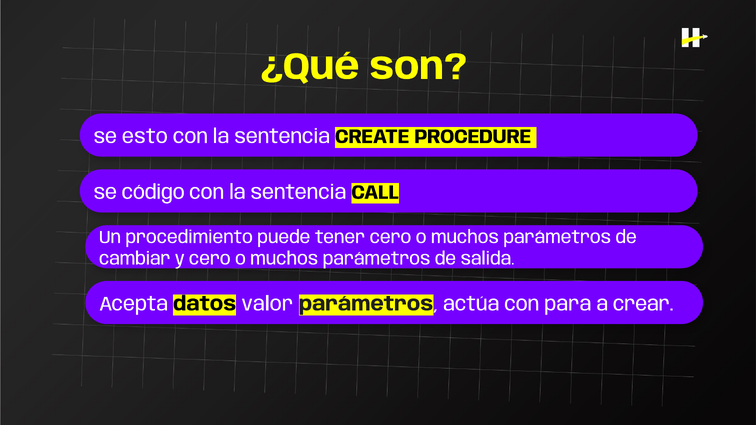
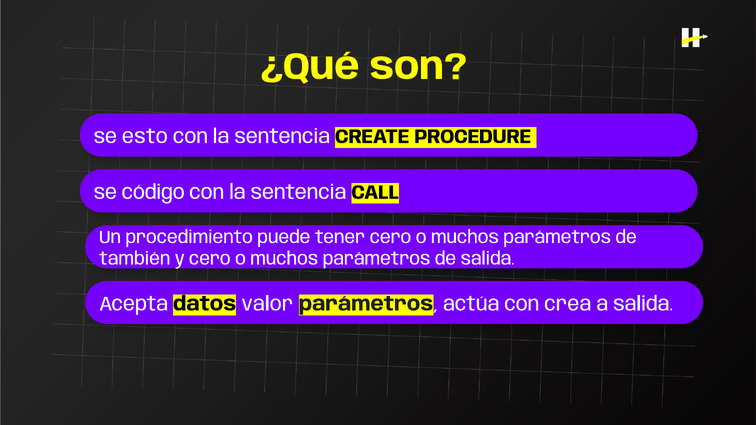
cambiar: cambiar -> también
para: para -> crea
a crear: crear -> salida
